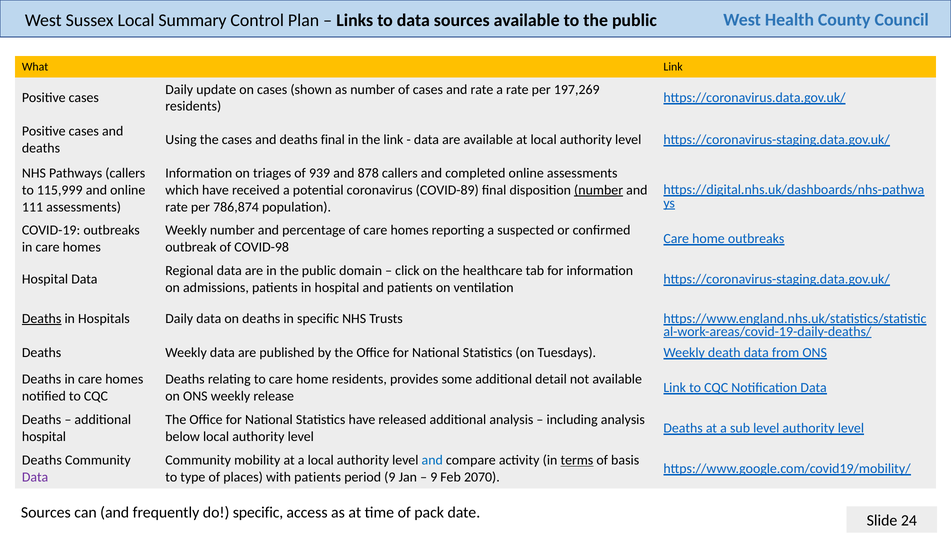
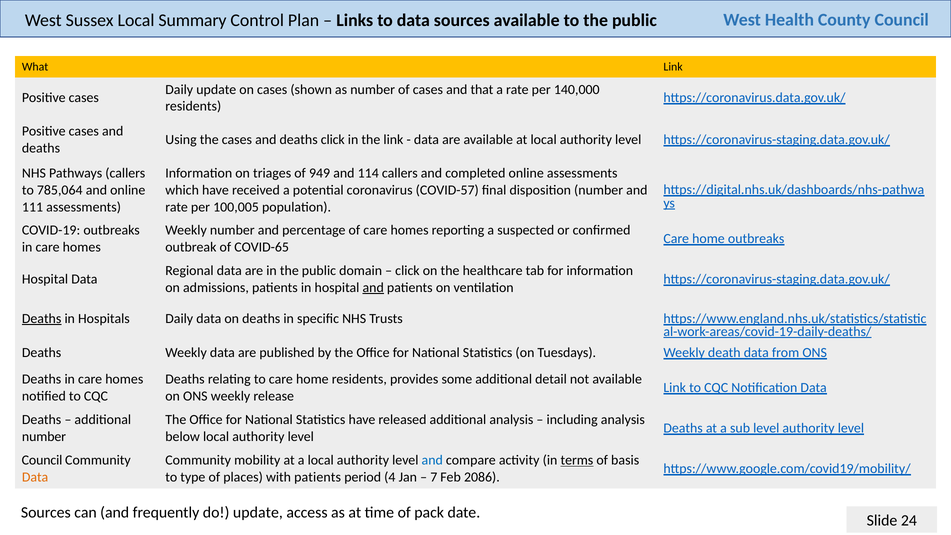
cases and rate: rate -> that
197,269: 197,269 -> 140,000
deaths final: final -> click
939: 939 -> 949
878: 878 -> 114
115,999: 115,999 -> 785,064
COVID-89: COVID-89 -> COVID-57
number at (599, 190) underline: present -> none
786,874: 786,874 -> 100,005
COVID-98: COVID-98 -> COVID-65
and at (373, 288) underline: none -> present
hospital at (44, 437): hospital -> number
Deaths at (42, 460): Deaths -> Council
Data at (35, 477) colour: purple -> orange
period 9: 9 -> 4
9 at (434, 477): 9 -> 7
2070: 2070 -> 2086
do specific: specific -> update
